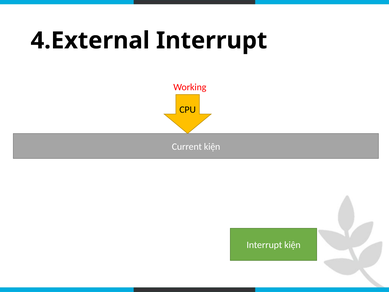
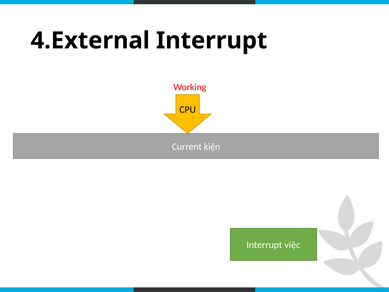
Interrupt kiện: kiện -> việc
